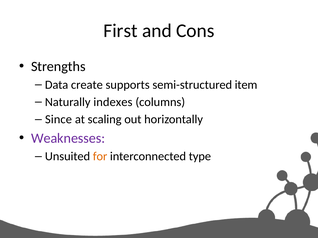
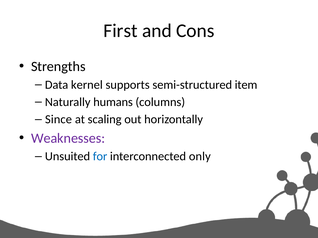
create: create -> kernel
indexes: indexes -> humans
for colour: orange -> blue
type: type -> only
